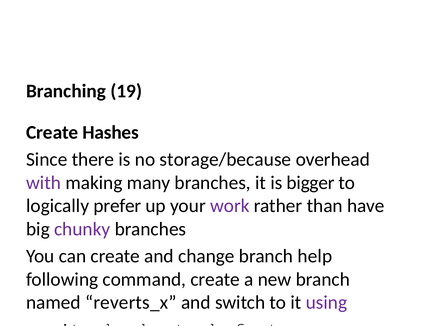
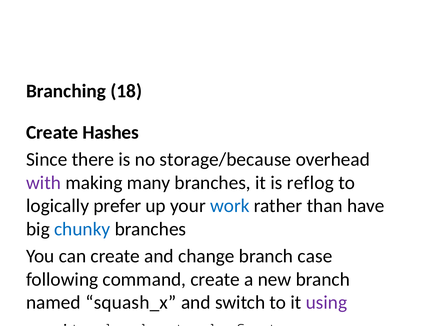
19: 19 -> 18
bigger: bigger -> reflog
work colour: purple -> blue
chunky colour: purple -> blue
help: help -> case
reverts_x: reverts_x -> squash_x
